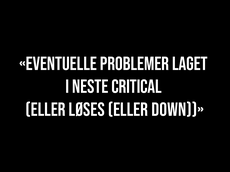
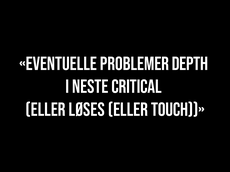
LAGET: LAGET -> DEPTH
DOWN: DOWN -> TOUCH
